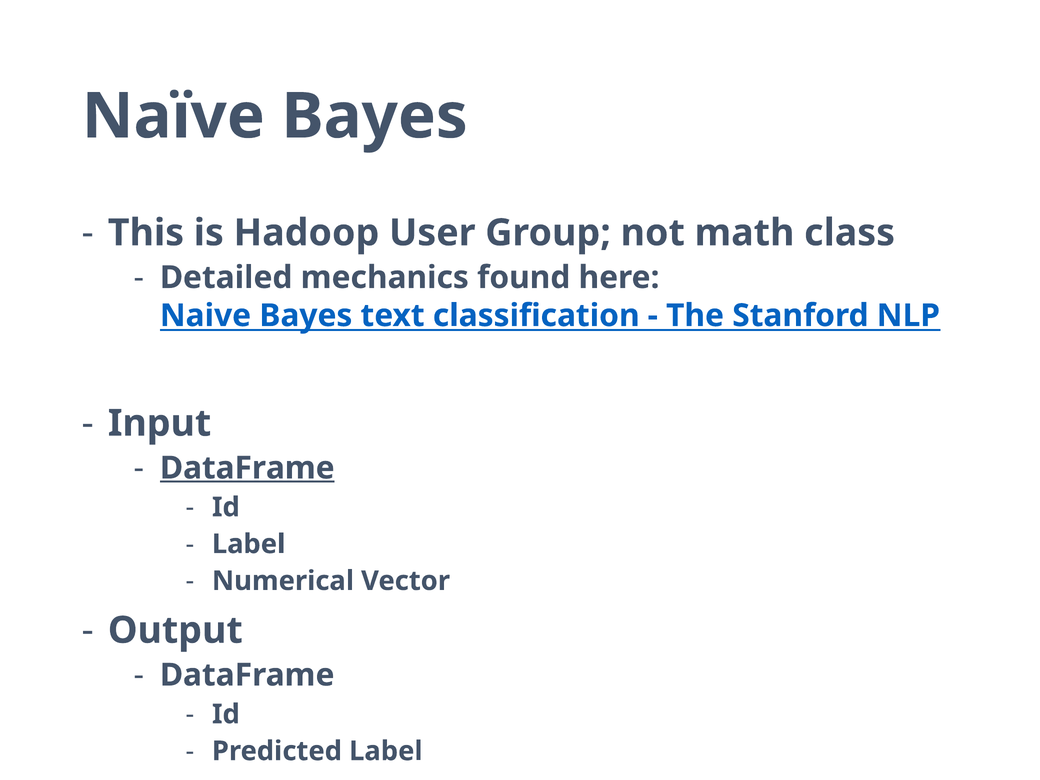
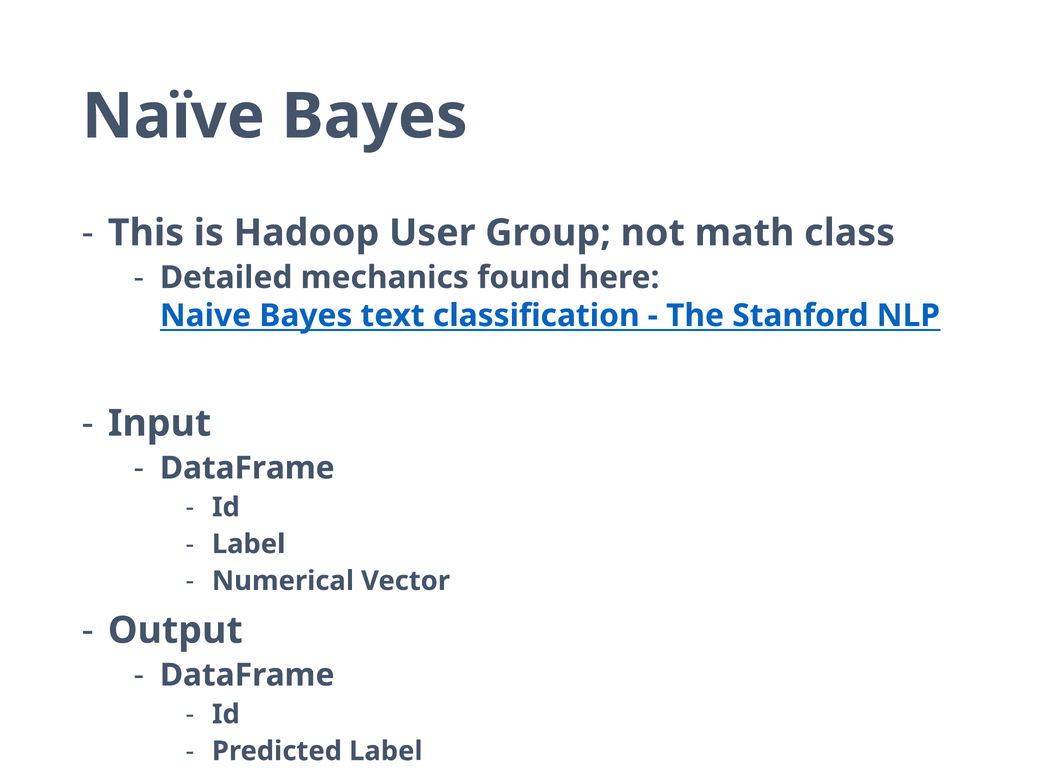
DataFrame at (247, 468) underline: present -> none
